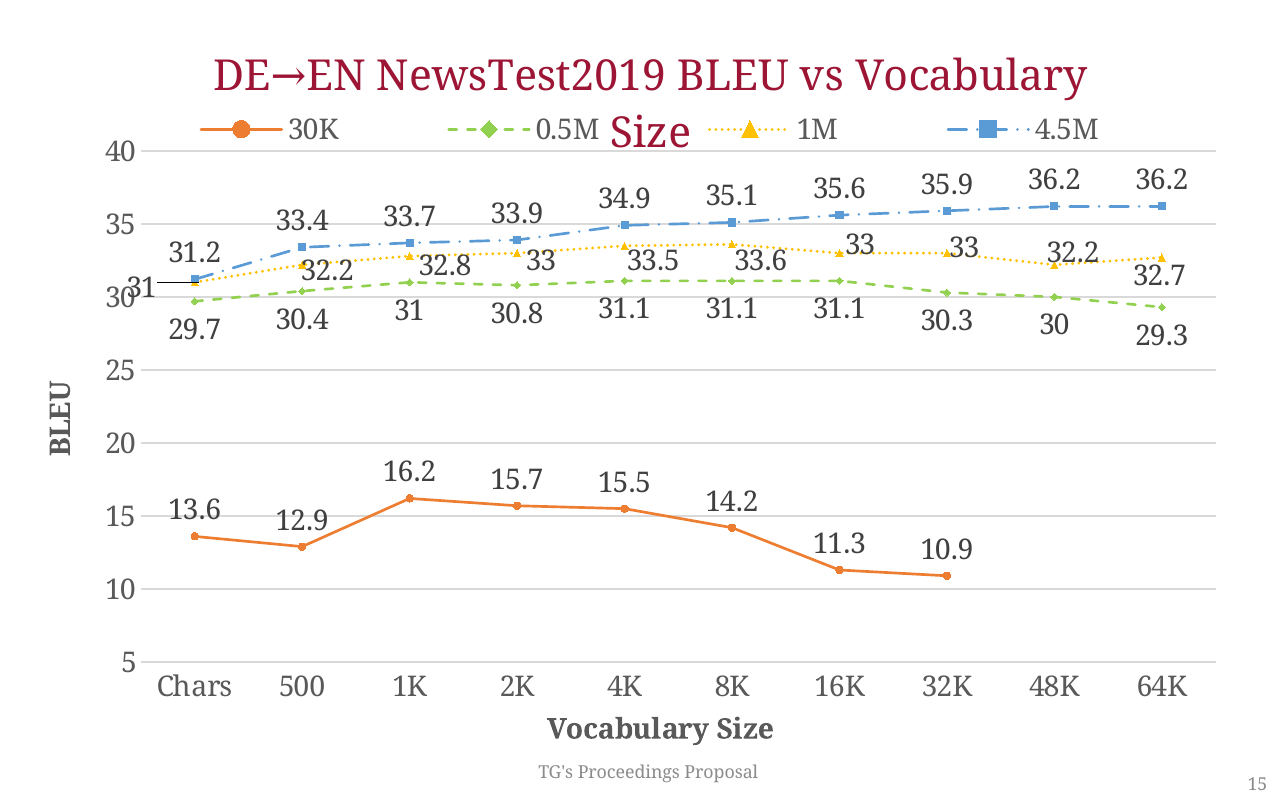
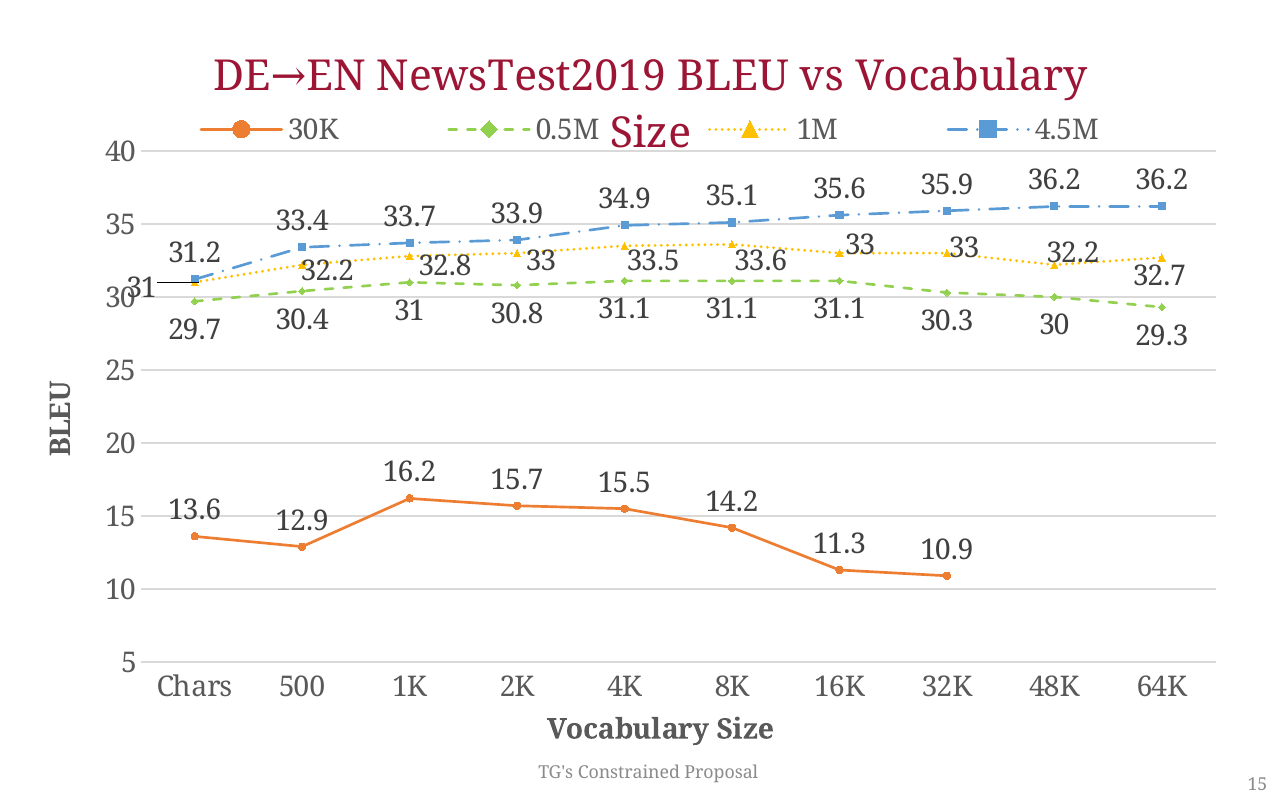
Proceedings: Proceedings -> Constrained
